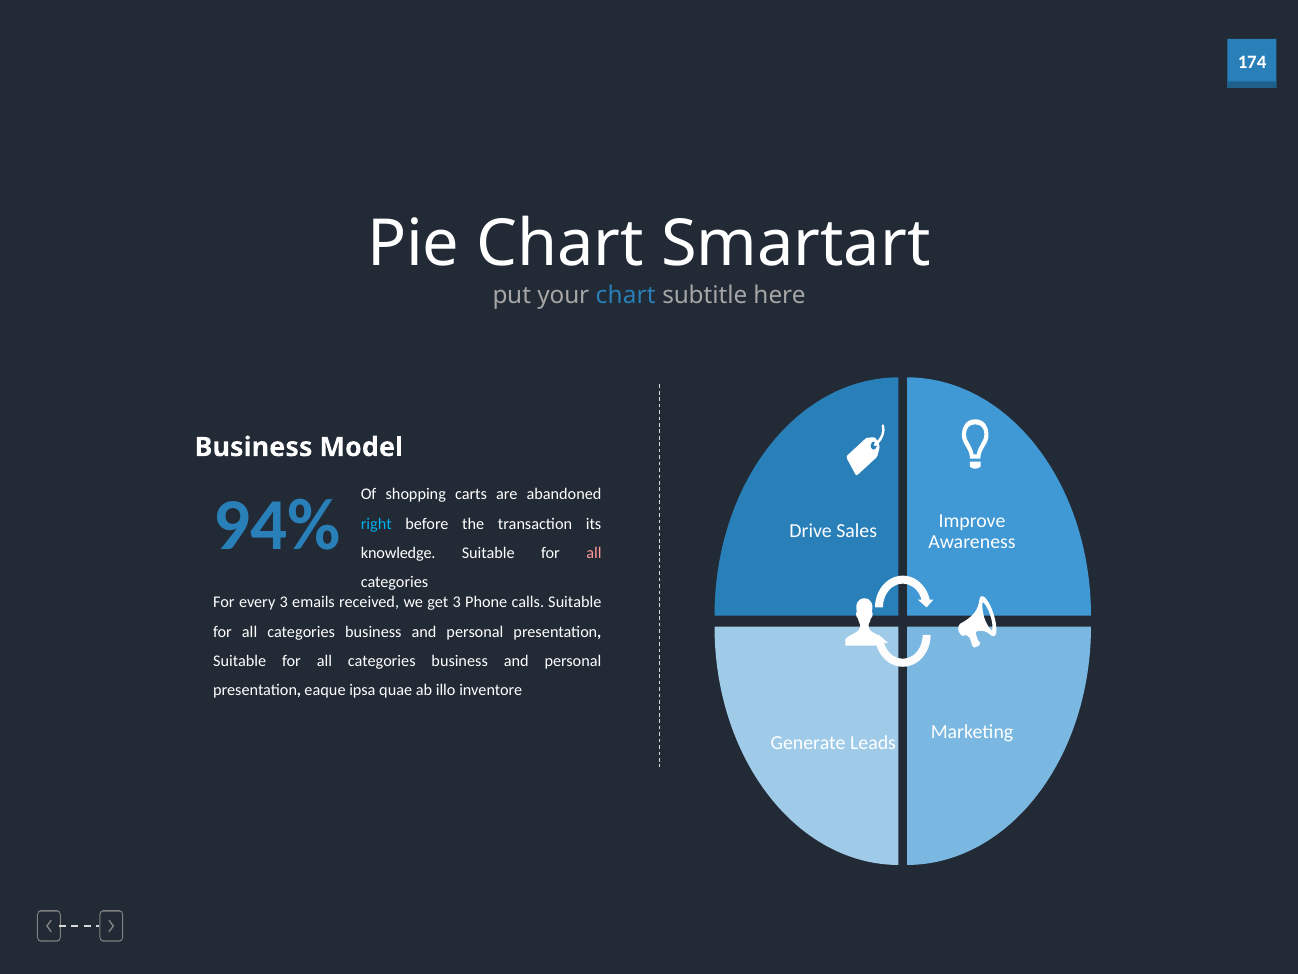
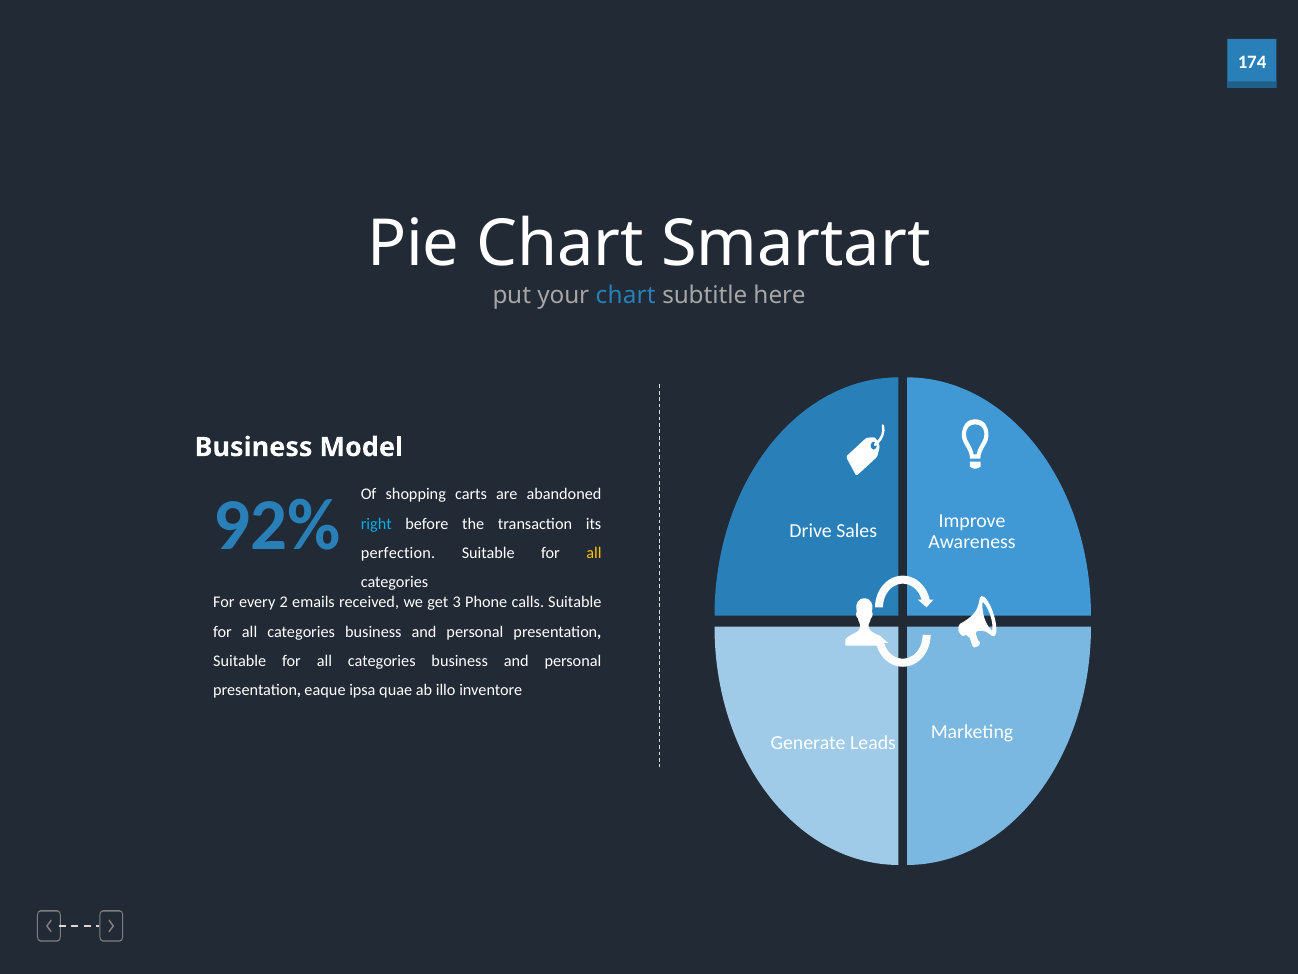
94%: 94% -> 92%
knowledge: knowledge -> perfection
all at (594, 553) colour: pink -> yellow
every 3: 3 -> 2
